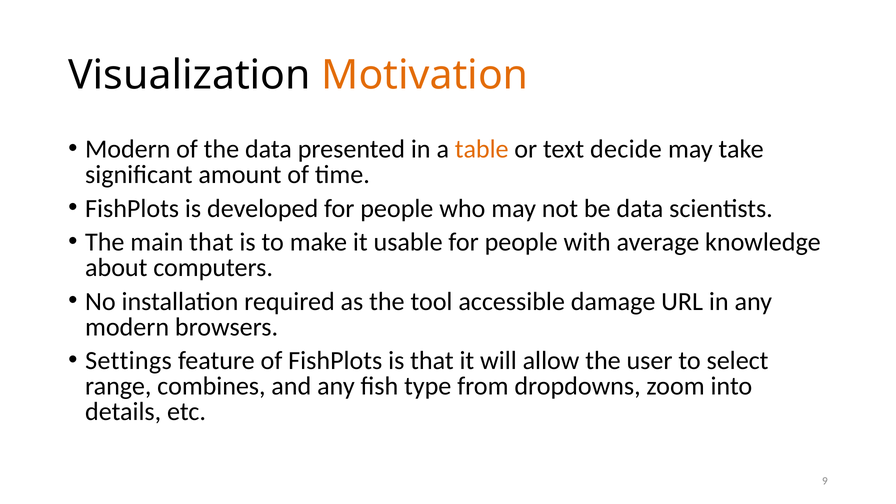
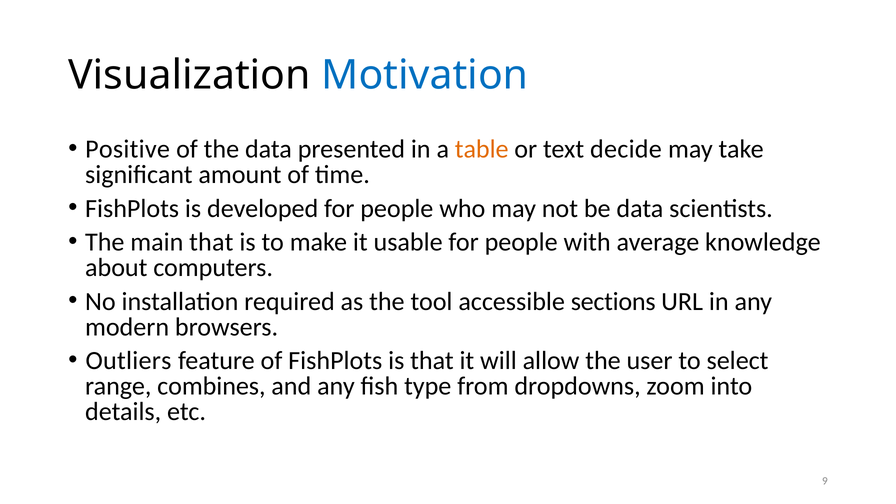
Motivation colour: orange -> blue
Modern at (128, 149): Modern -> Positive
damage: damage -> sections
Settings: Settings -> Outliers
